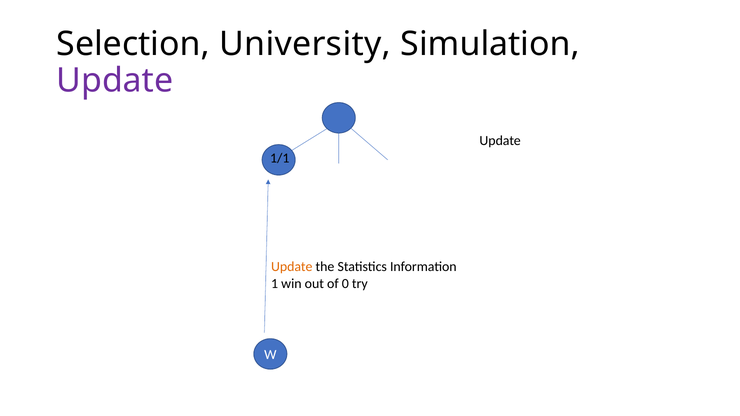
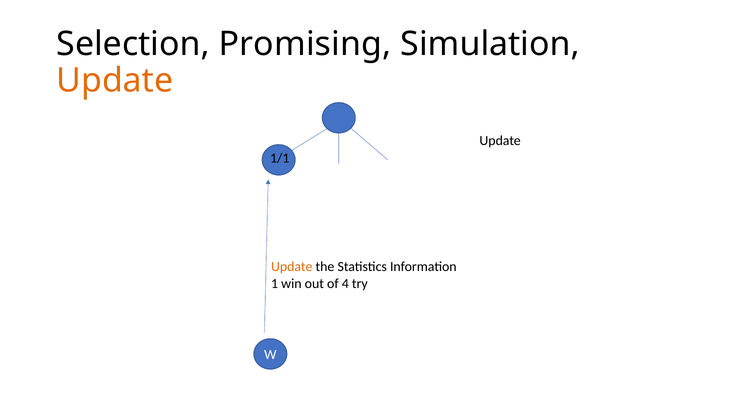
University: University -> Promising
Update at (115, 80) colour: purple -> orange
0: 0 -> 4
